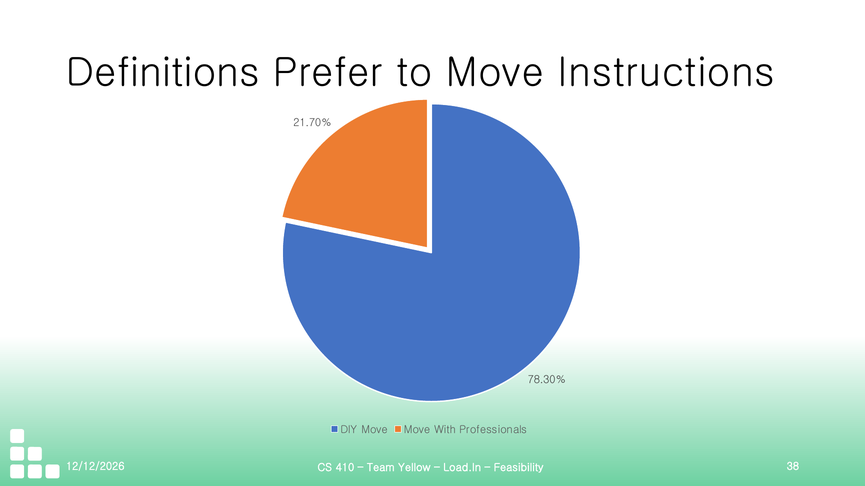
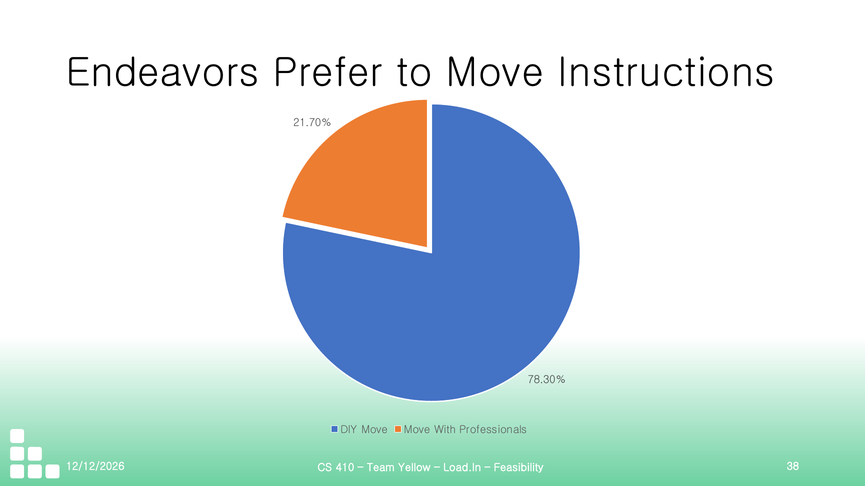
Definitions: Definitions -> Endeavors
